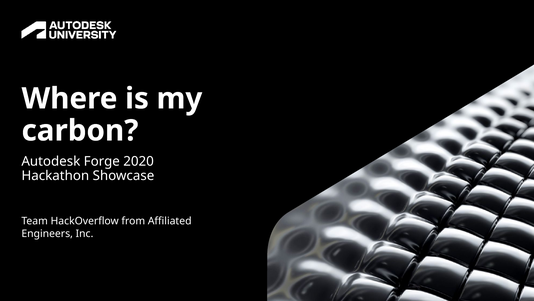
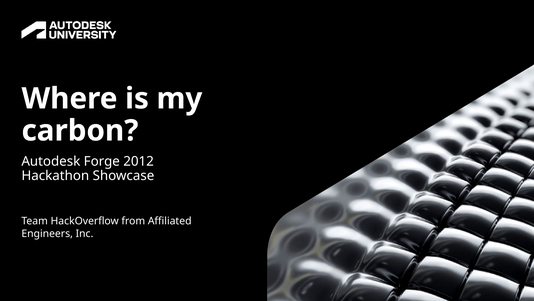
2020: 2020 -> 2012
